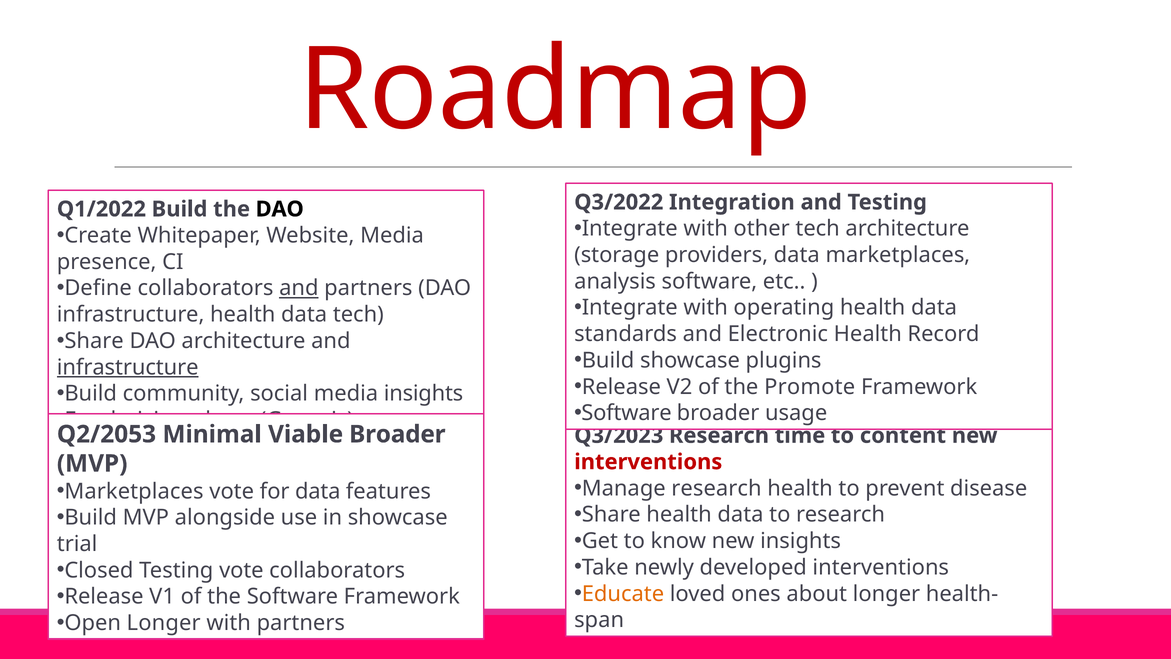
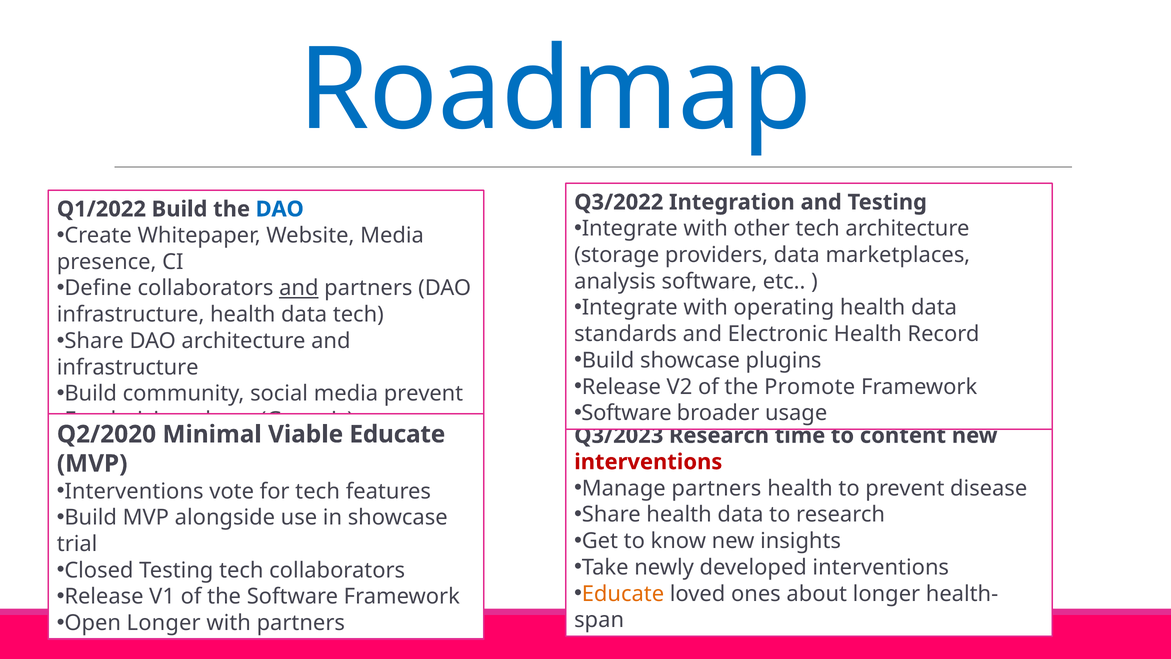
Roadmap colour: red -> blue
DAO at (280, 209) colour: black -> blue
infrastructure at (128, 367) underline: present -> none
media insights: insights -> prevent
Q2/2053: Q2/2053 -> Q2/2020
Viable Broader: Broader -> Educate
Manage research: research -> partners
Marketplaces at (134, 491): Marketplaces -> Interventions
for data: data -> tech
Testing vote: vote -> tech
